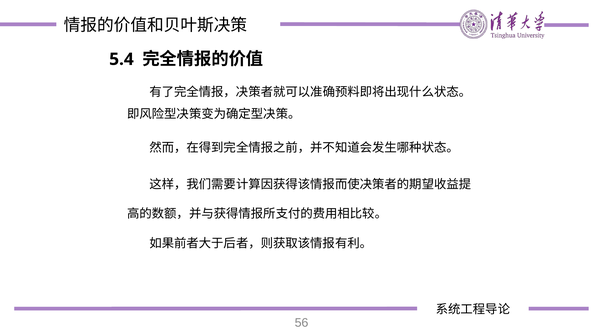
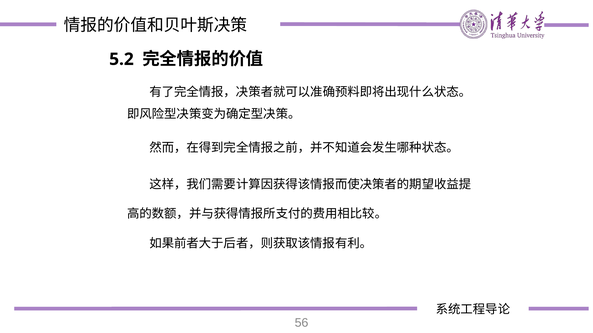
5.4: 5.4 -> 5.2
